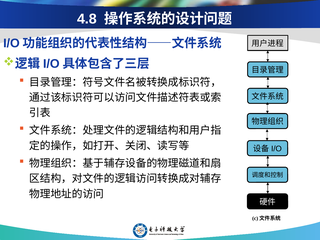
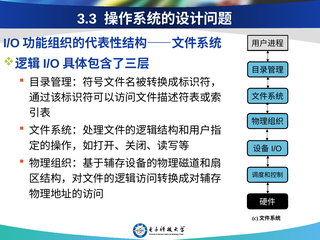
4.8: 4.8 -> 3.3
